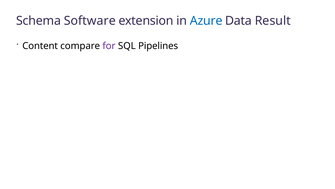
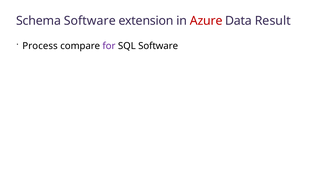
Azure colour: blue -> red
Content: Content -> Process
SQL Pipelines: Pipelines -> Software
